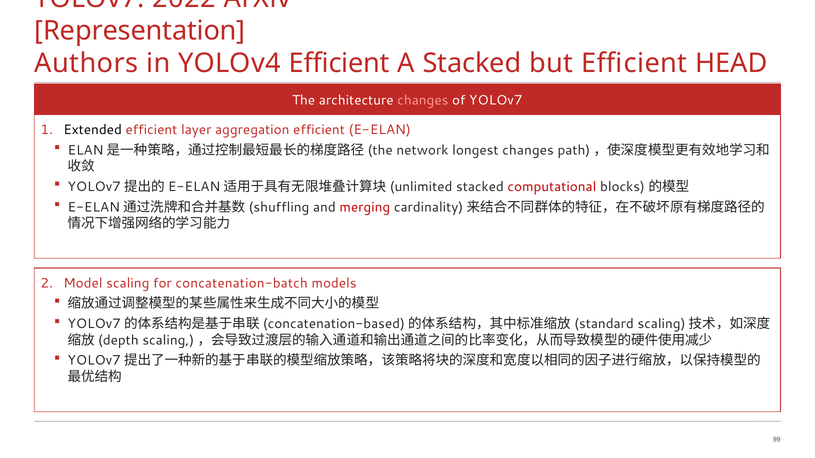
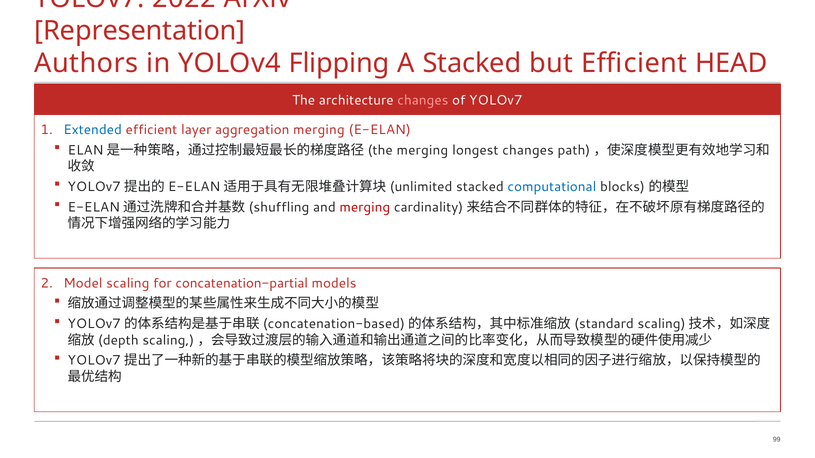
YOLOv4 Efficient: Efficient -> Flipping
Extended colour: black -> blue
aggregation efficient: efficient -> merging
network at (422, 150): network -> merging
computational colour: red -> blue
concatenation-batch: concatenation-batch -> concatenation-partial
